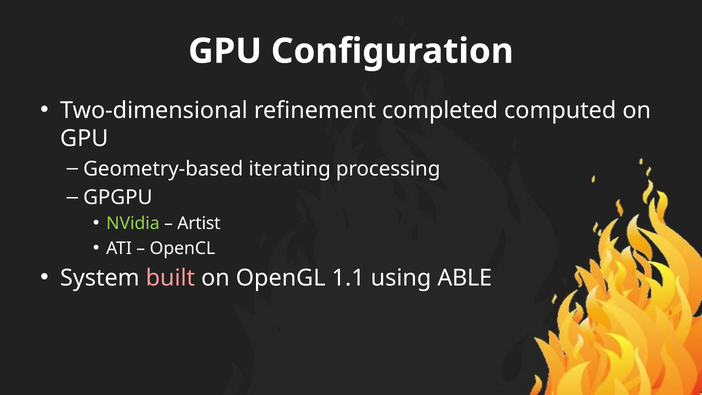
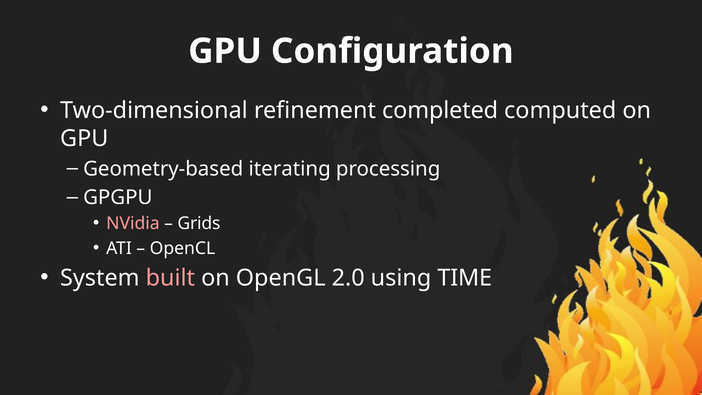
NVidia colour: light green -> pink
Artist: Artist -> Grids
1.1: 1.1 -> 2.0
ABLE: ABLE -> TIME
